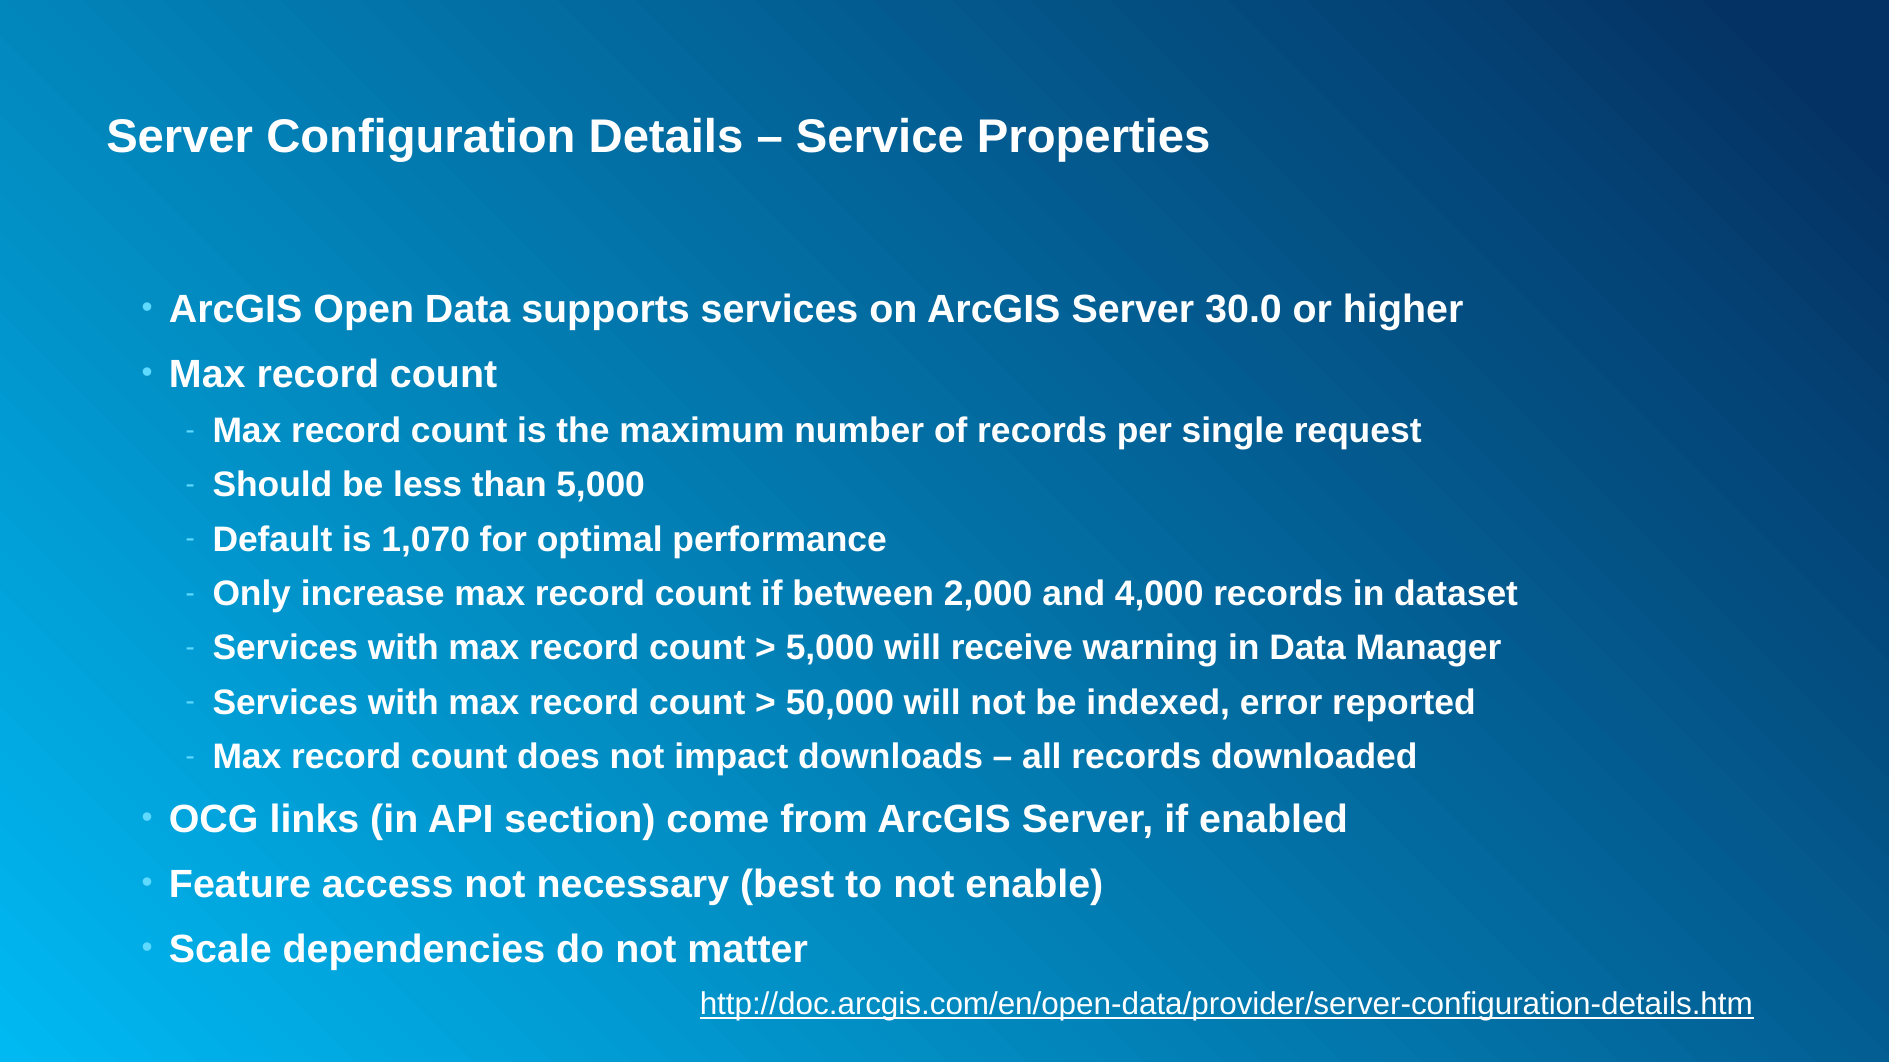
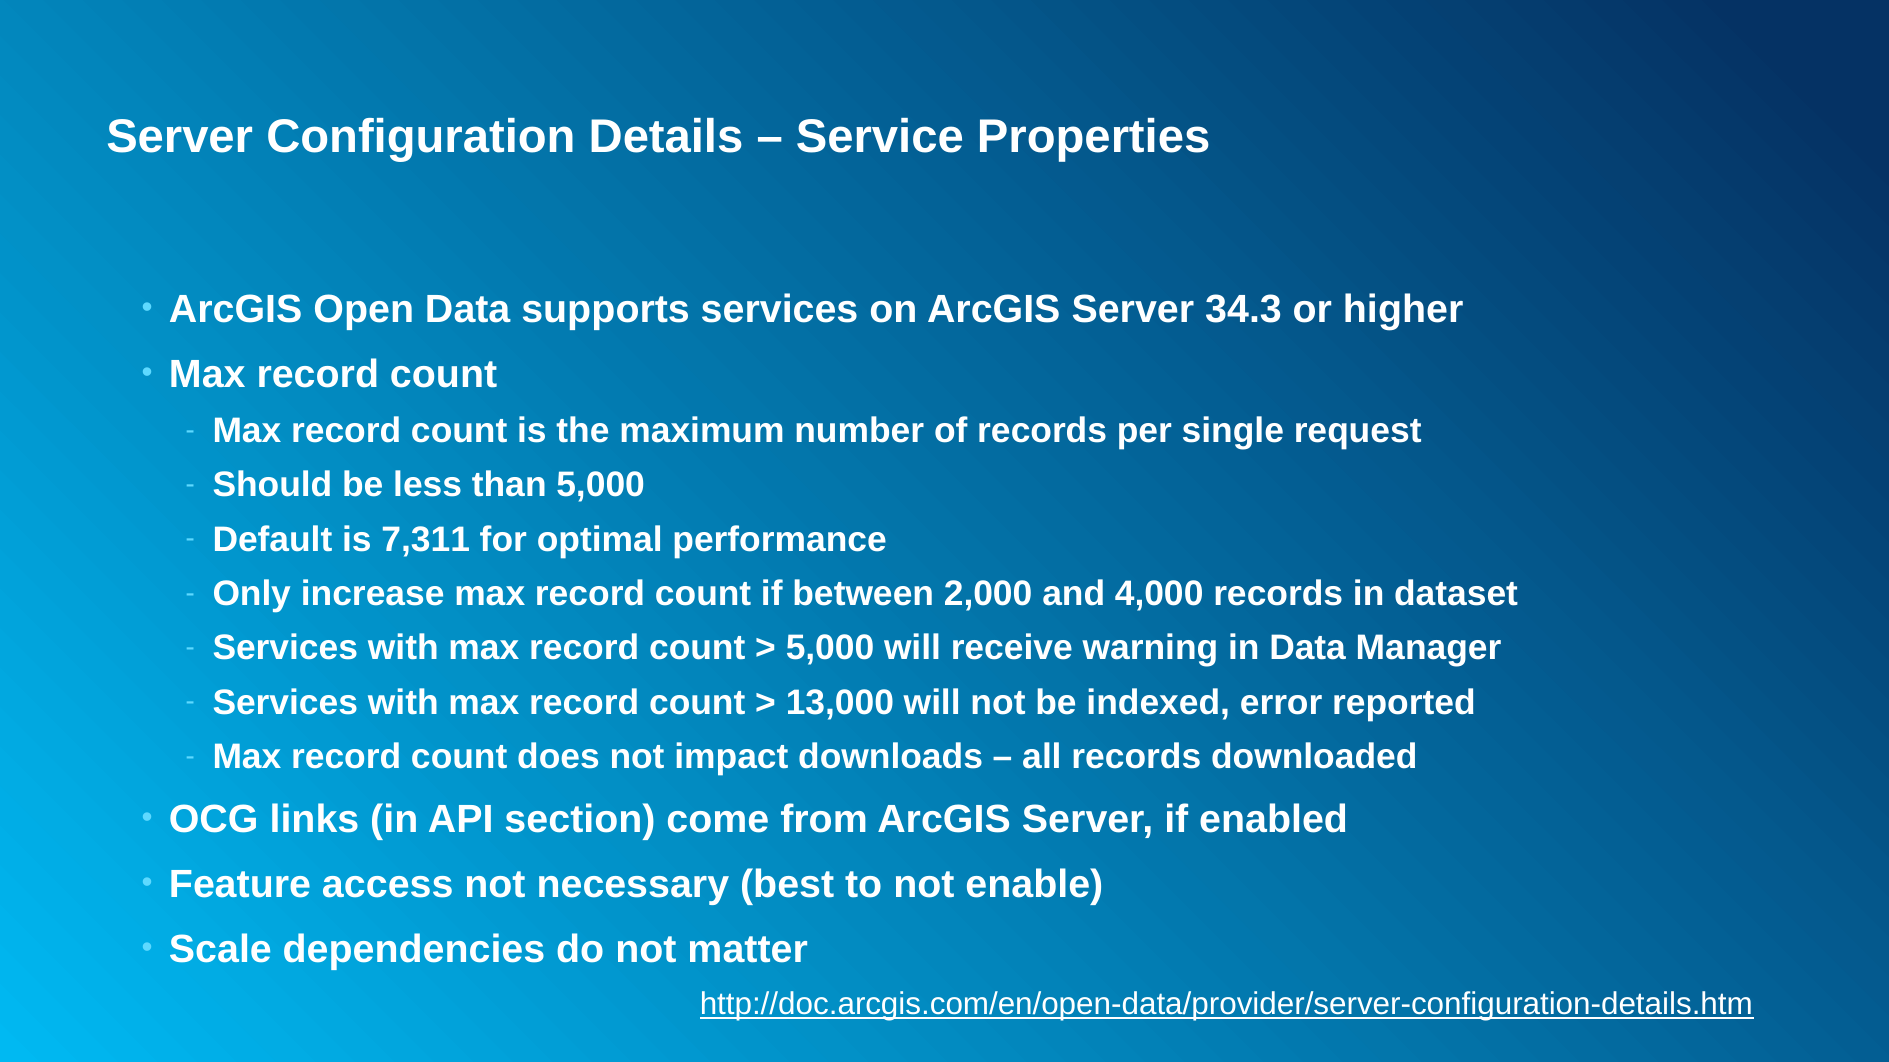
30.0: 30.0 -> 34.3
1,070: 1,070 -> 7,311
50,000: 50,000 -> 13,000
